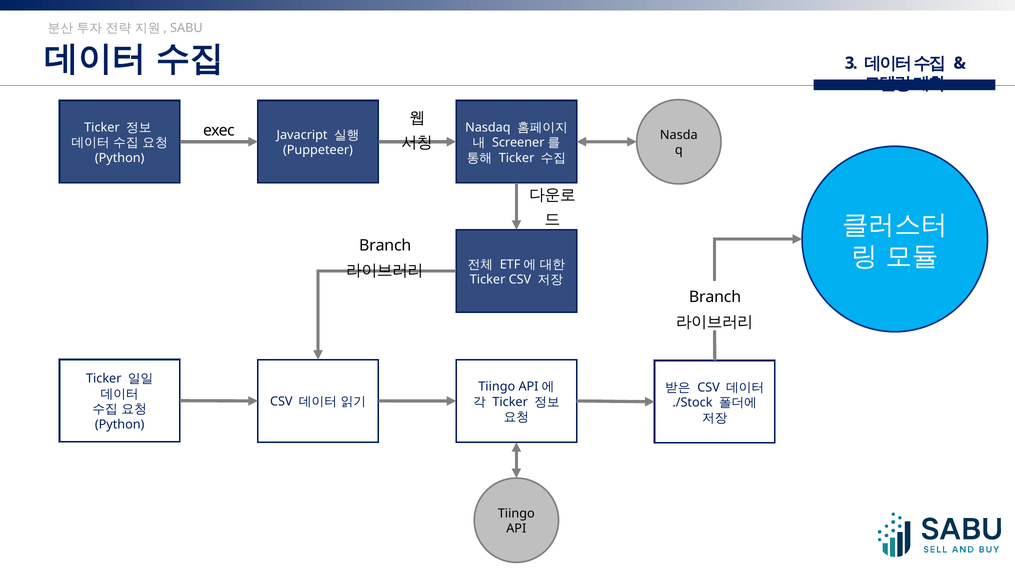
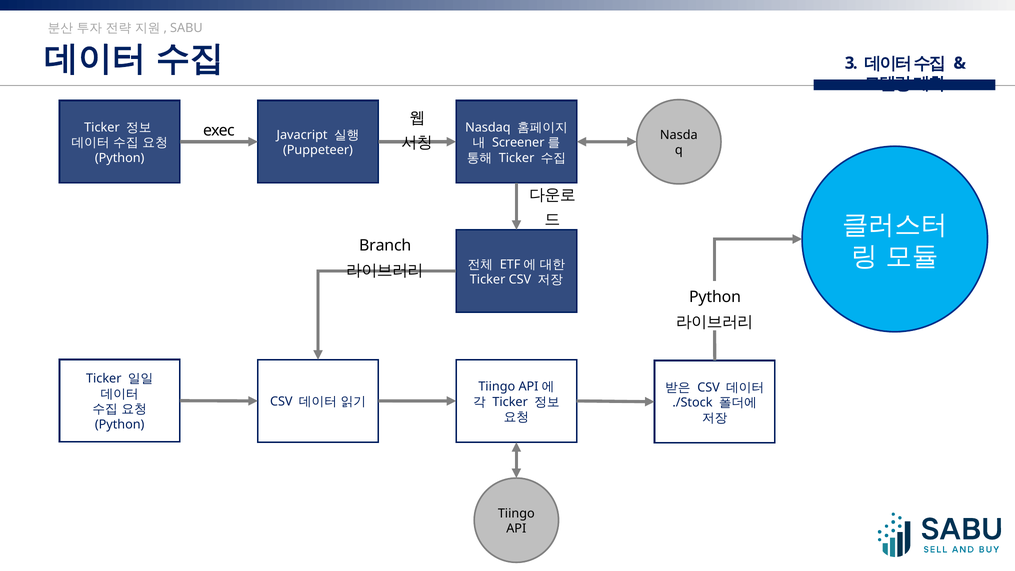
Branch at (715, 297): Branch -> Python
